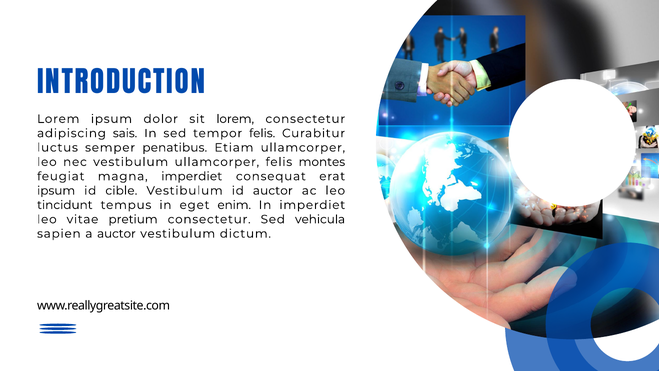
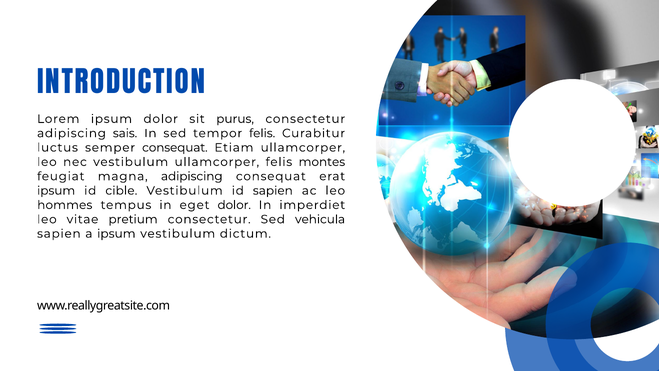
sit lorem: lorem -> purus
semper penatibus: penatibus -> consequat
magna imperdiet: imperdiet -> adipiscing
id auctor: auctor -> sapien
tincidunt: tincidunt -> hommes
eget enim: enim -> dolor
a auctor: auctor -> ipsum
